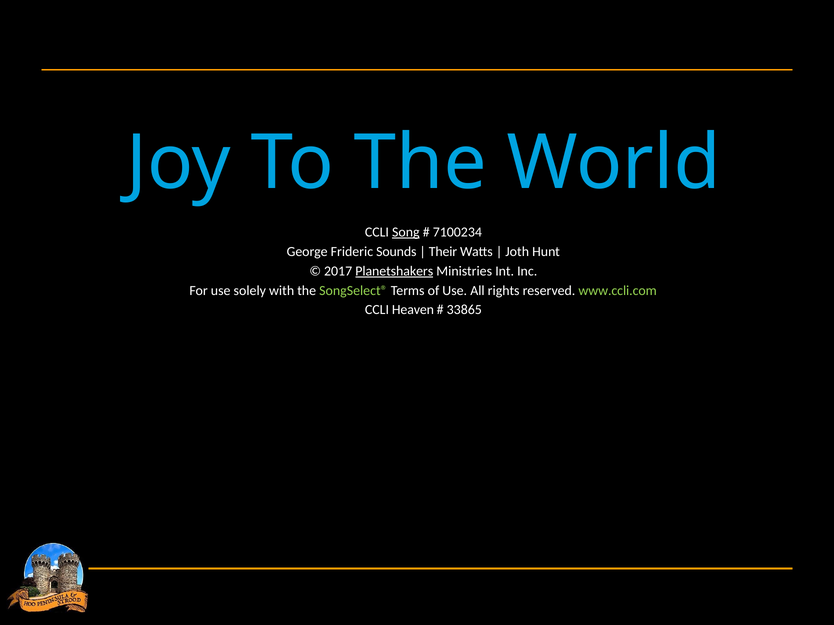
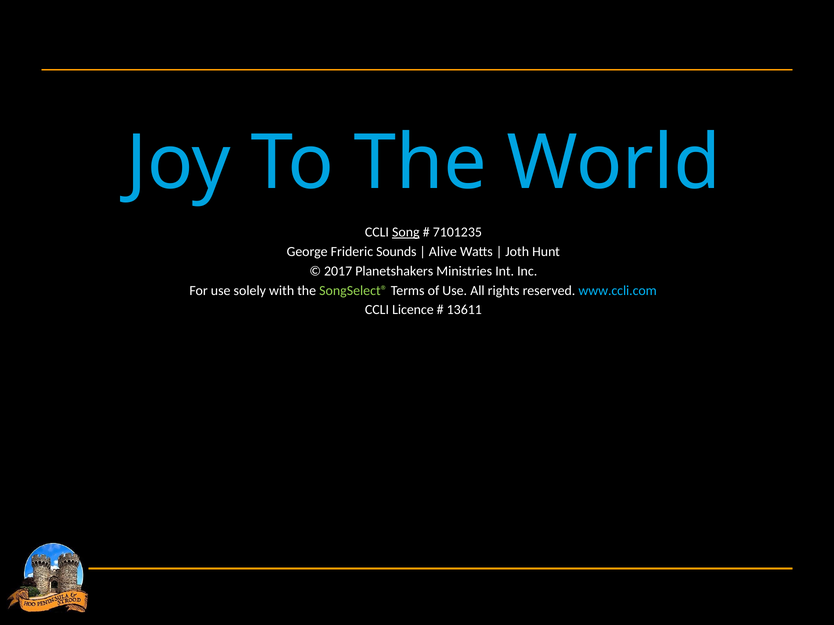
7100234: 7100234 -> 7101235
Their: Their -> Alive
Planetshakers underline: present -> none
www.ccli.com colour: light green -> light blue
Heaven: Heaven -> Licence
33865: 33865 -> 13611
